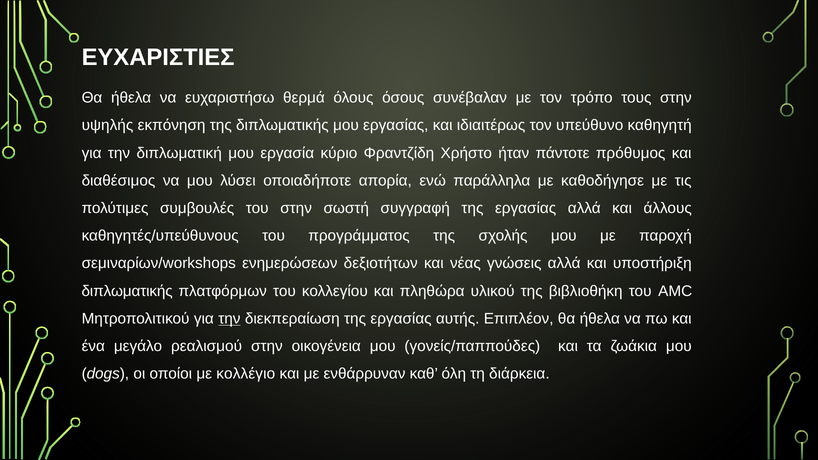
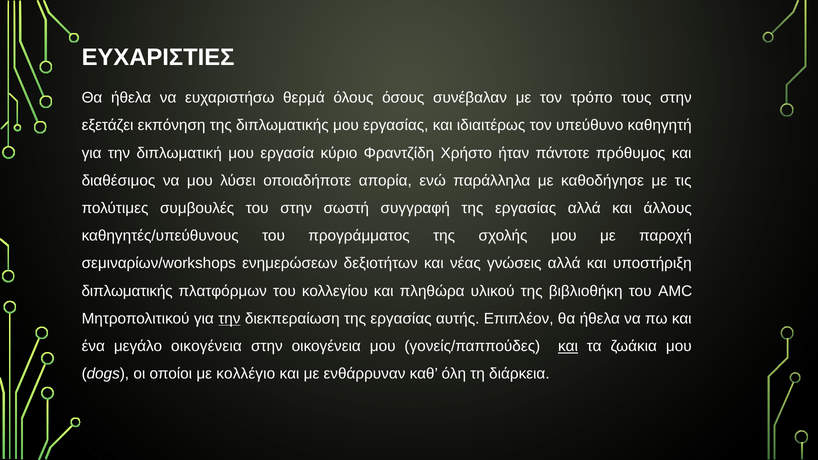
υψηλής: υψηλής -> εξετάζει
μεγάλο ρεαλισμού: ρεαλισμού -> οικογένεια
και at (568, 346) underline: none -> present
